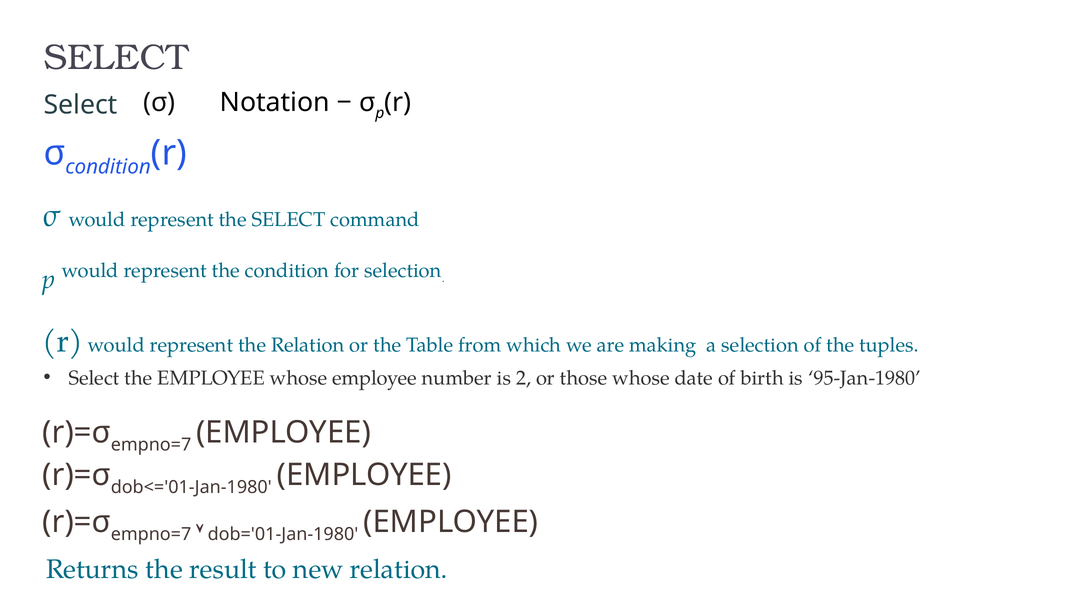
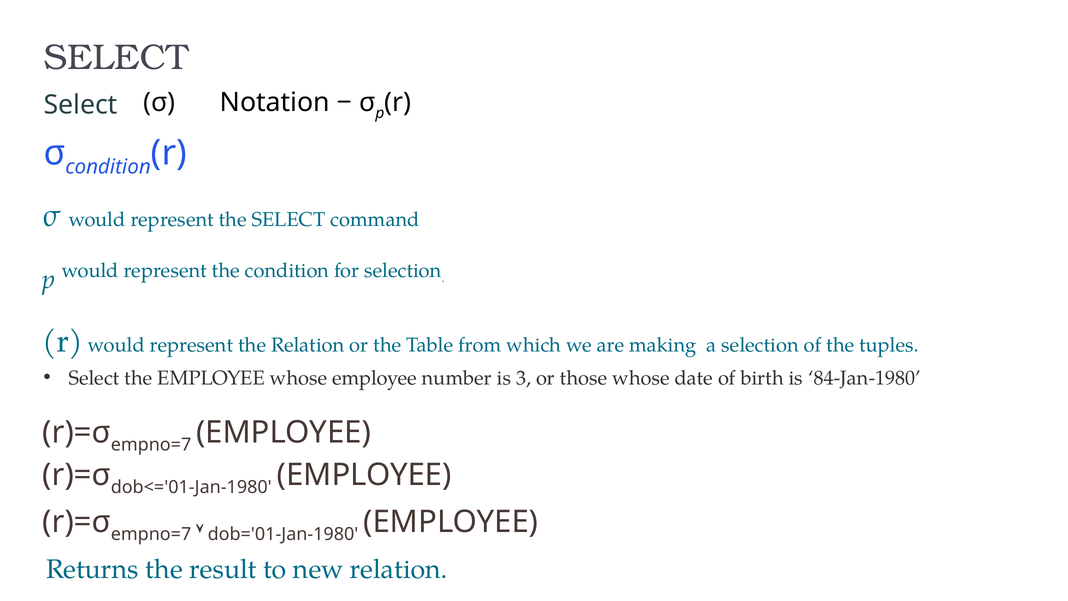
2: 2 -> 3
95-Jan-1980: 95-Jan-1980 -> 84-Jan-1980
